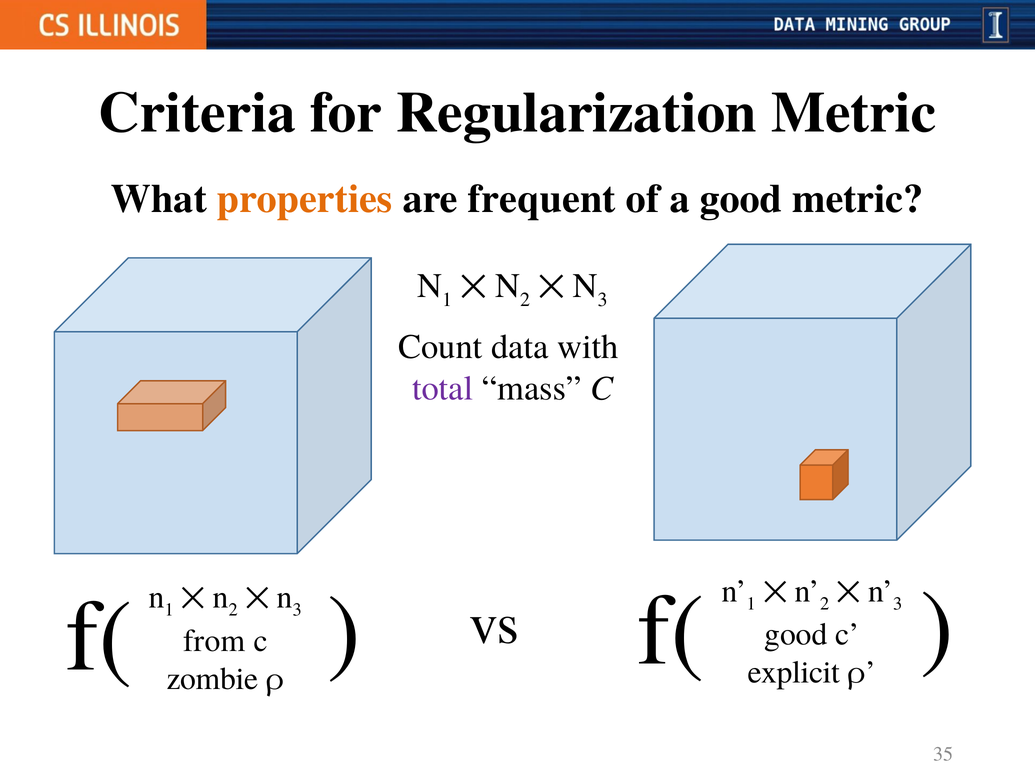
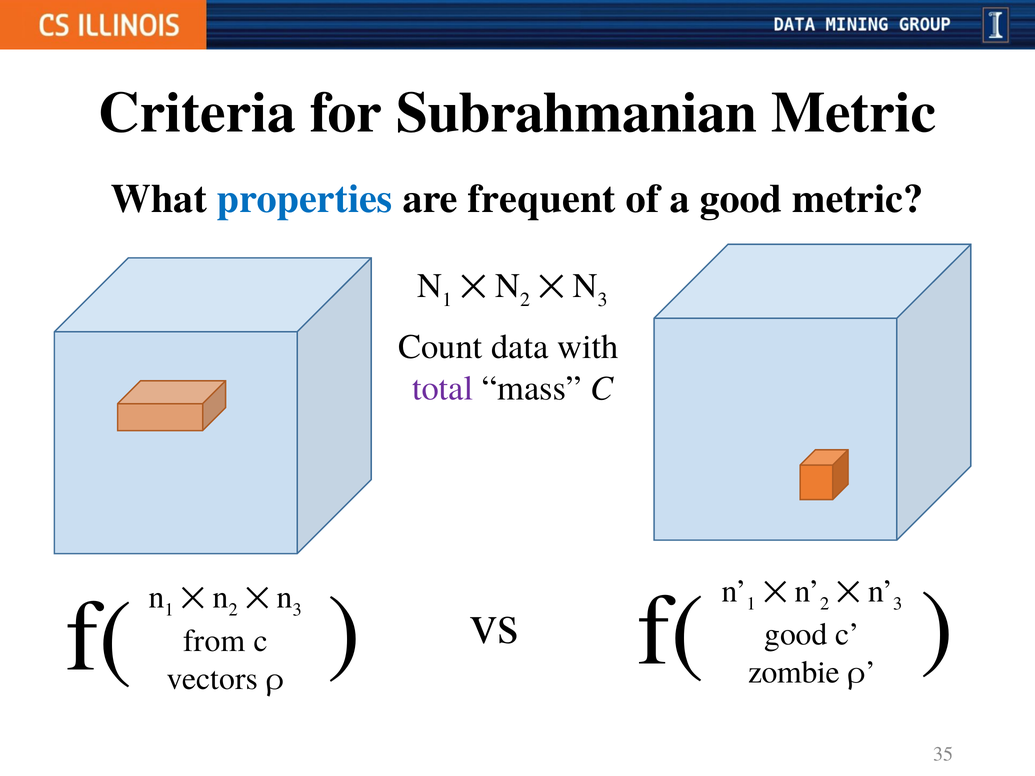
Regularization: Regularization -> Subrahmanian
properties colour: orange -> blue
explicit: explicit -> zombie
zombie: zombie -> vectors
